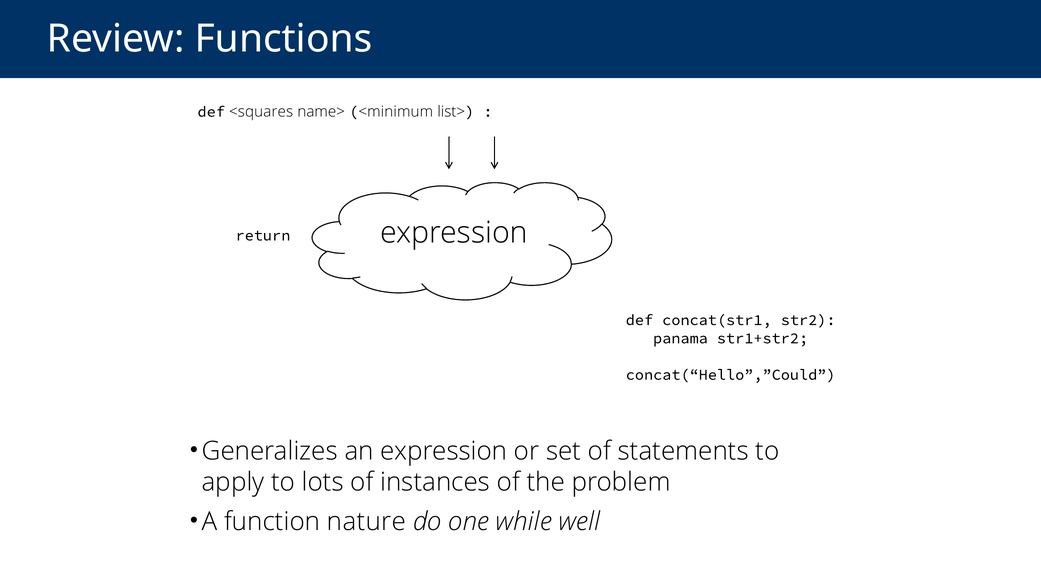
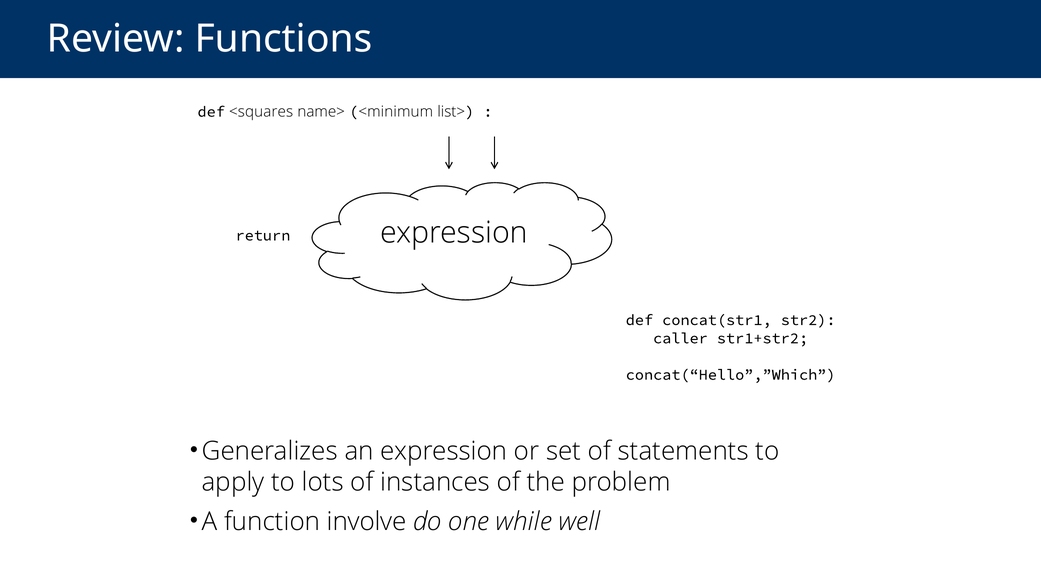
panama: panama -> caller
concat(“Hello”,”Could: concat(“Hello”,”Could -> concat(“Hello”,”Which
nature: nature -> involve
